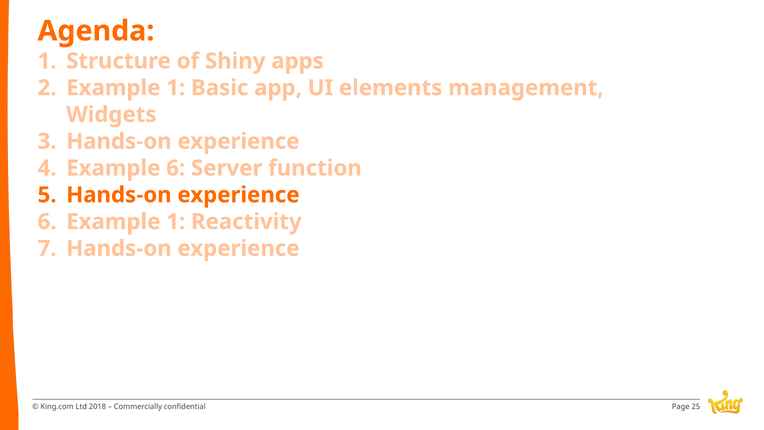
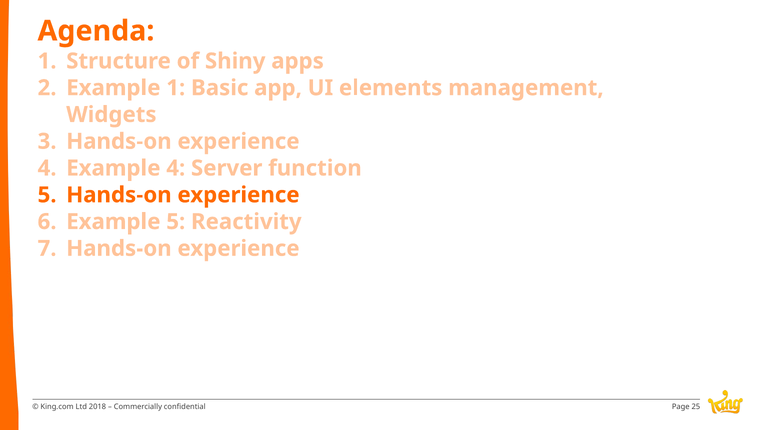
Example 6: 6 -> 4
1 at (176, 222): 1 -> 5
